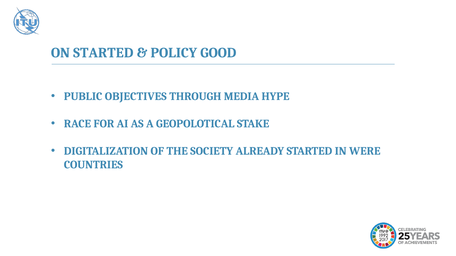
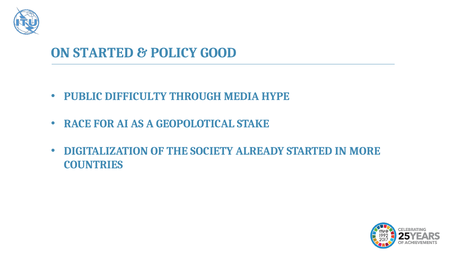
OBJECTIVES: OBJECTIVES -> DIFFICULTY
WERE: WERE -> MORE
